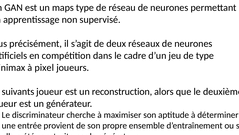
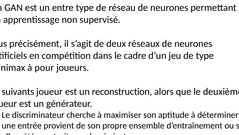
maps: maps -> entre
pixel: pixel -> pour
